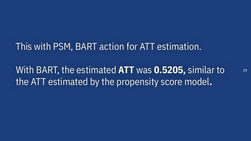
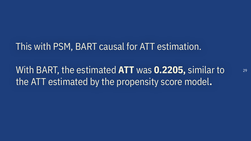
action: action -> causal
0.5205: 0.5205 -> 0.2205
